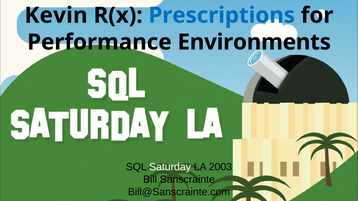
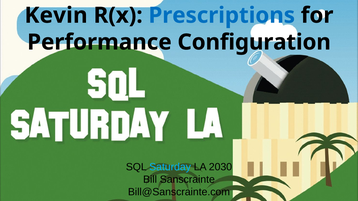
Environments: Environments -> Configuration
Saturday colour: white -> light blue
2003: 2003 -> 2030
